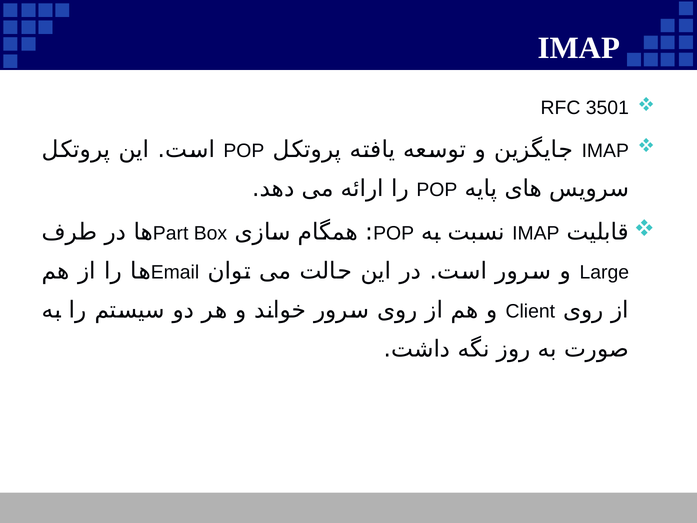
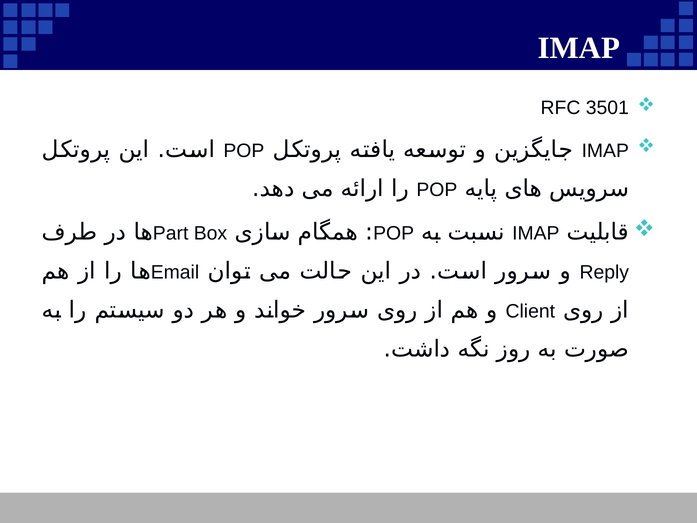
Large: Large -> Reply
